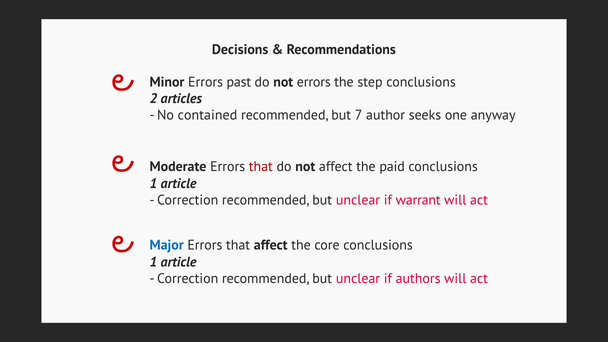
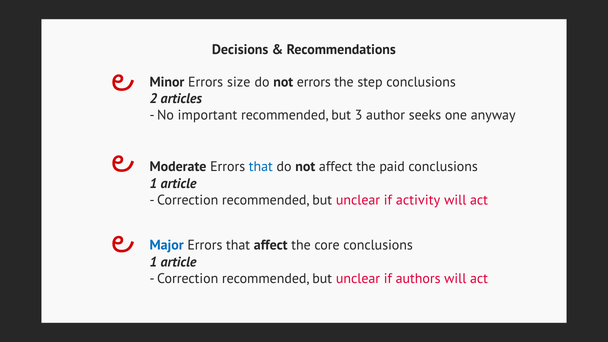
past: past -> size
contained: contained -> important
7: 7 -> 3
that at (261, 167) colour: red -> blue
warrant: warrant -> activity
